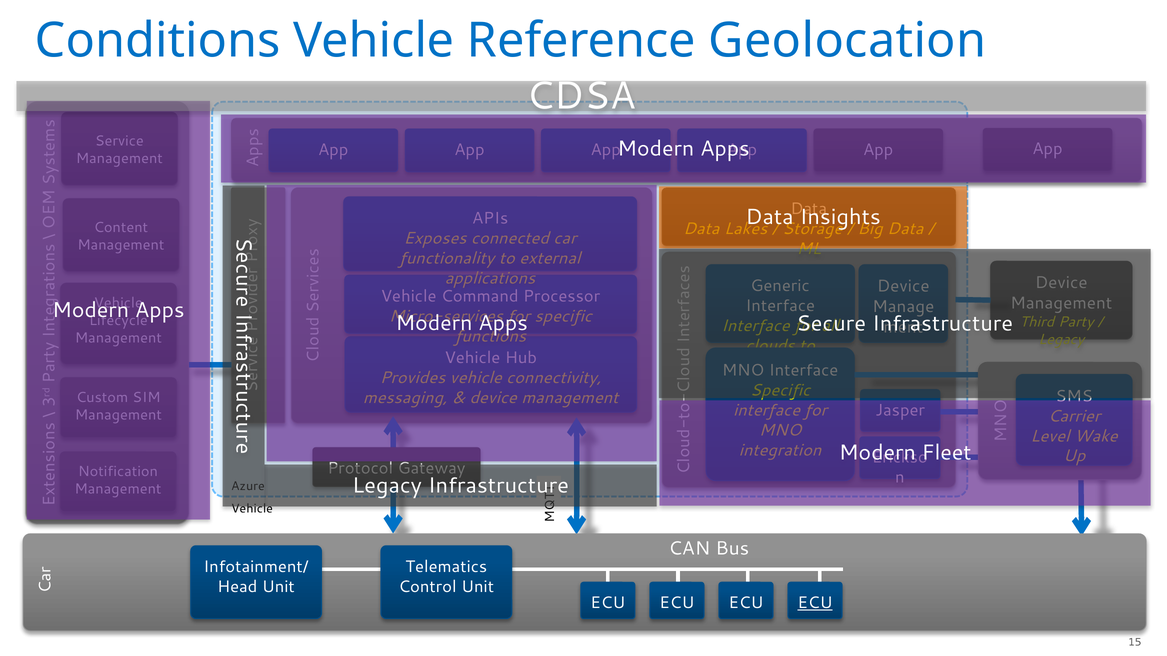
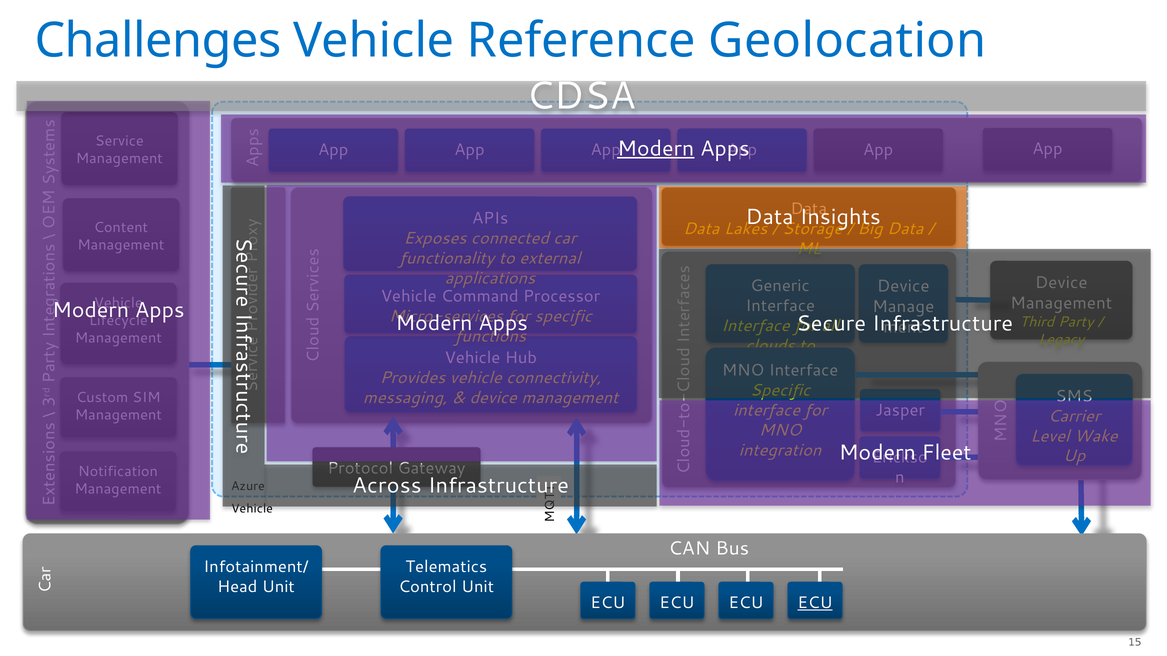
Conditions: Conditions -> Challenges
Modern at (656, 149) underline: none -> present
Legacy at (387, 486): Legacy -> Across
